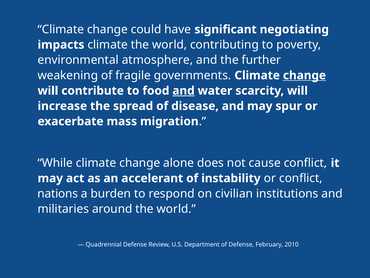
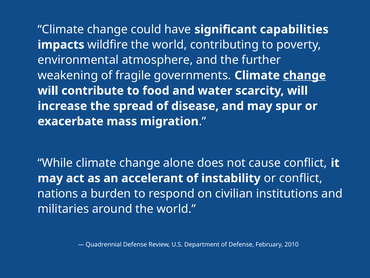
negotiating: negotiating -> capabilities
impacts climate: climate -> wildfire
and at (183, 91) underline: present -> none
